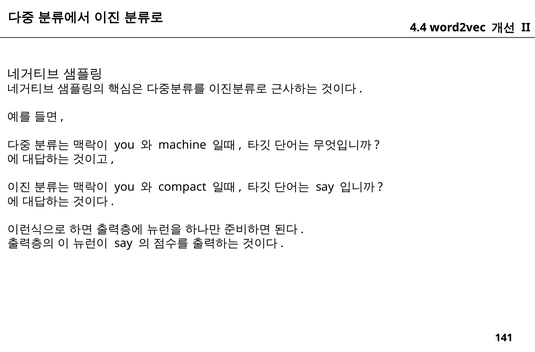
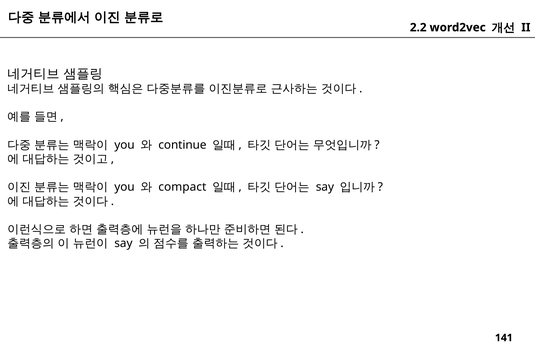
4.4: 4.4 -> 2.2
machine: machine -> continue
